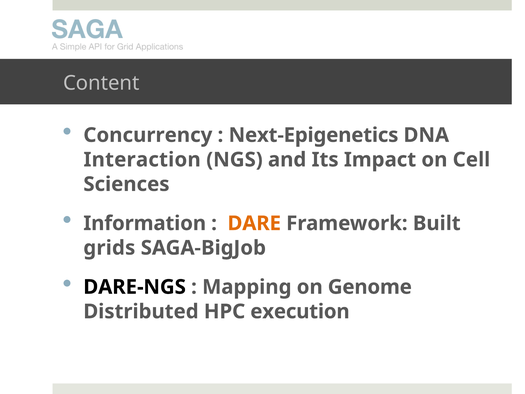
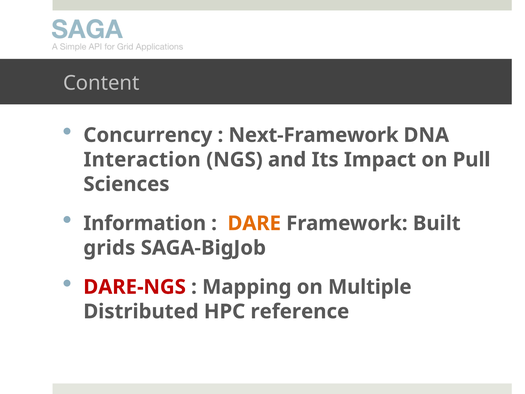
Next-Epigenetics: Next-Epigenetics -> Next-Framework
Cell: Cell -> Pull
DARE-NGS colour: black -> red
Genome: Genome -> Multiple
execution: execution -> reference
